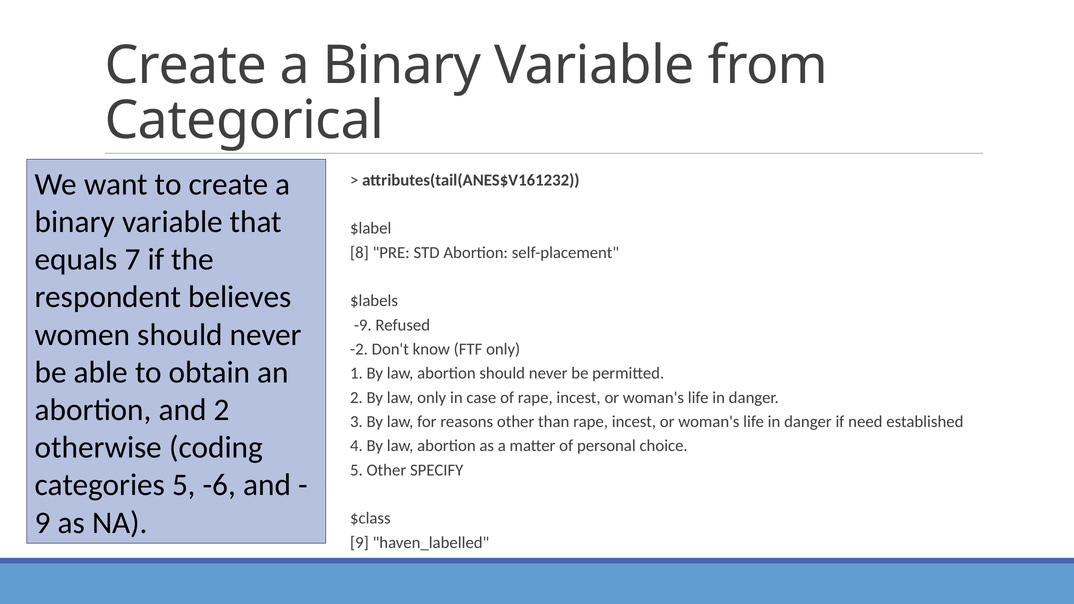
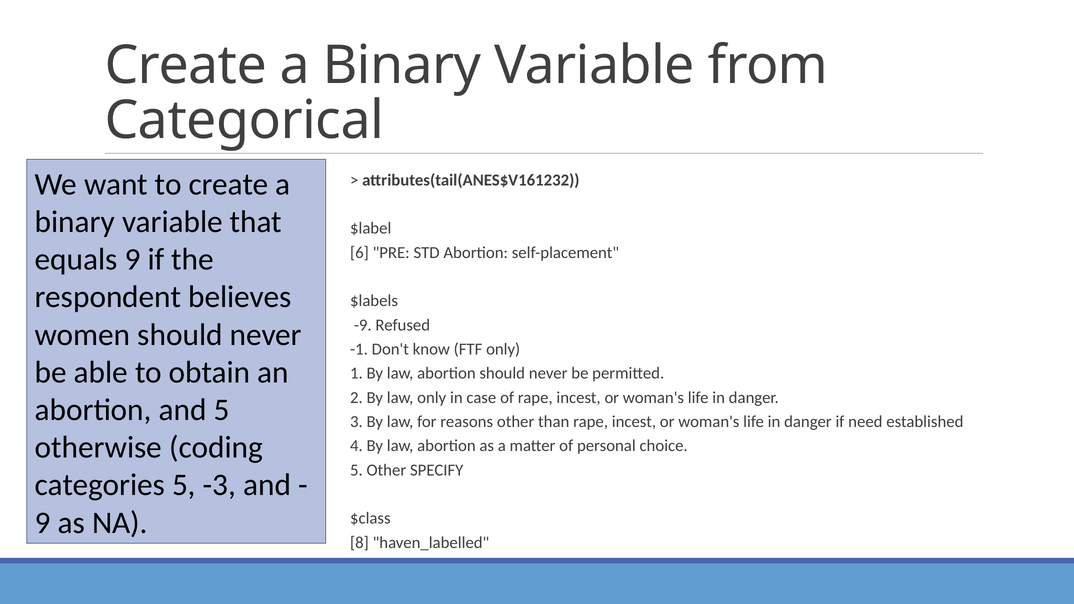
8: 8 -> 6
equals 7: 7 -> 9
-2: -2 -> -1
and 2: 2 -> 5
-6: -6 -> -3
9 at (359, 543): 9 -> 8
